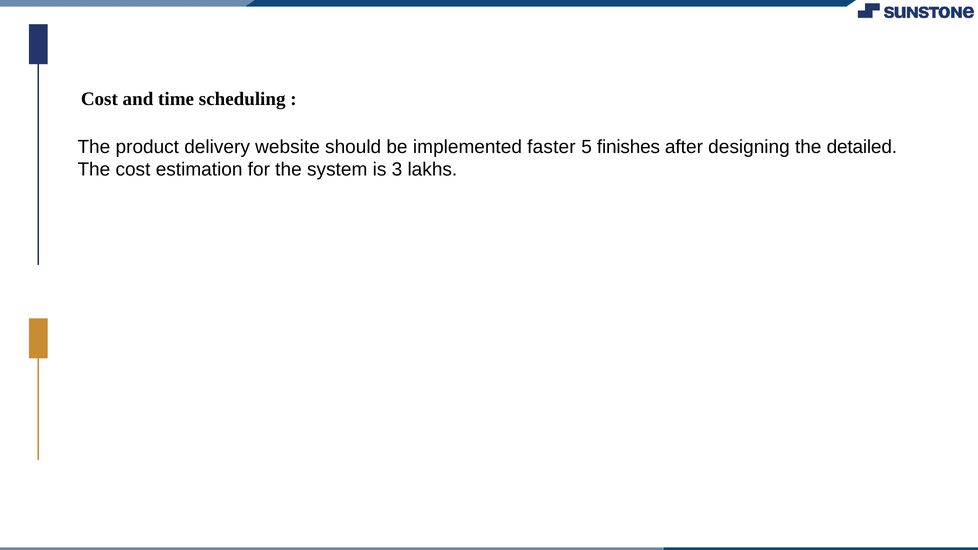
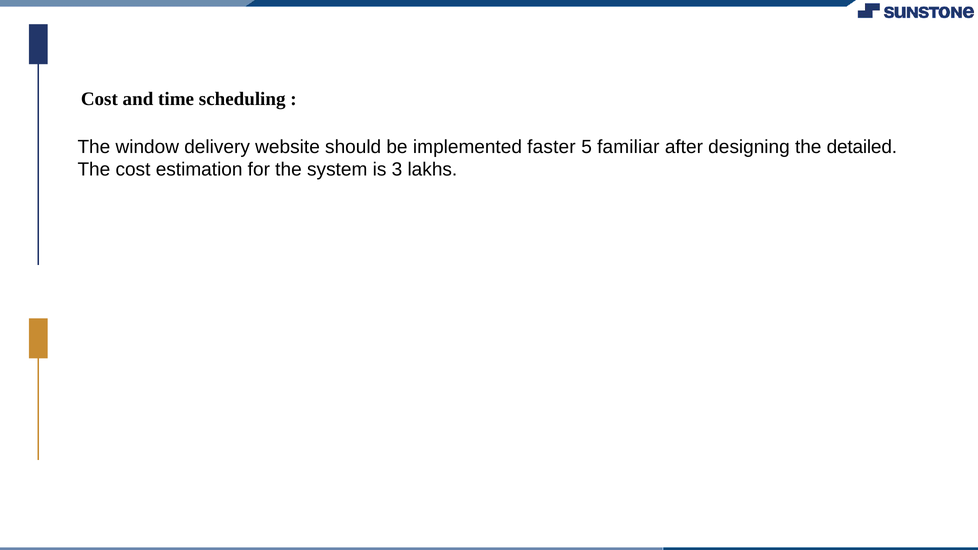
product: product -> window
finishes: finishes -> familiar
